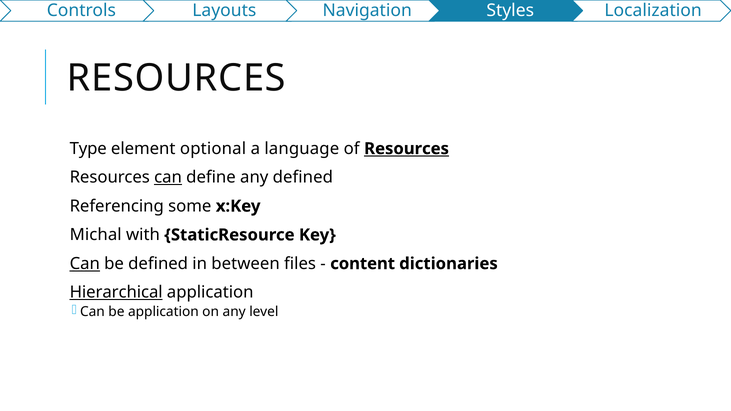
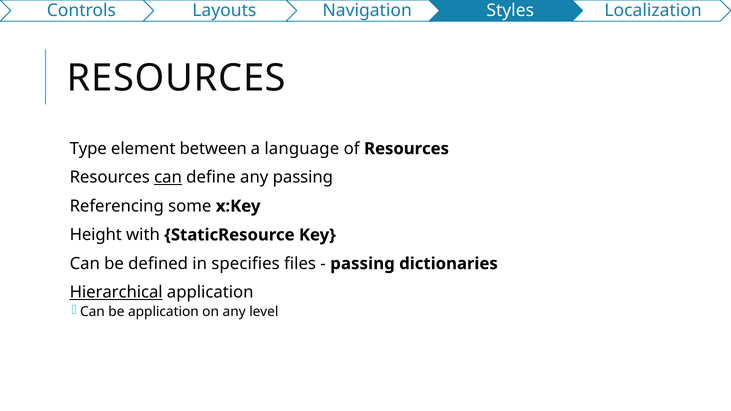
optional: optional -> between
Resources at (407, 149) underline: present -> none
any defined: defined -> passing
Michal: Michal -> Height
Can at (85, 264) underline: present -> none
between: between -> specifies
content at (363, 264): content -> passing
